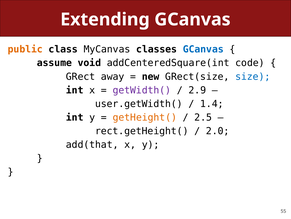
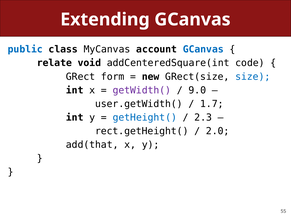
public colour: orange -> blue
classes: classes -> account
assume: assume -> relate
away: away -> form
2.9: 2.9 -> 9.0
1.4: 1.4 -> 1.7
getHeight( colour: orange -> blue
2.5: 2.5 -> 2.3
